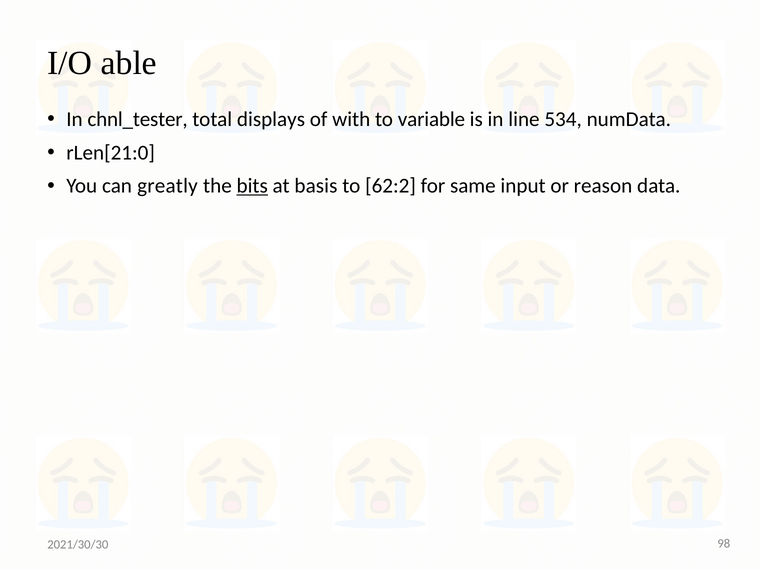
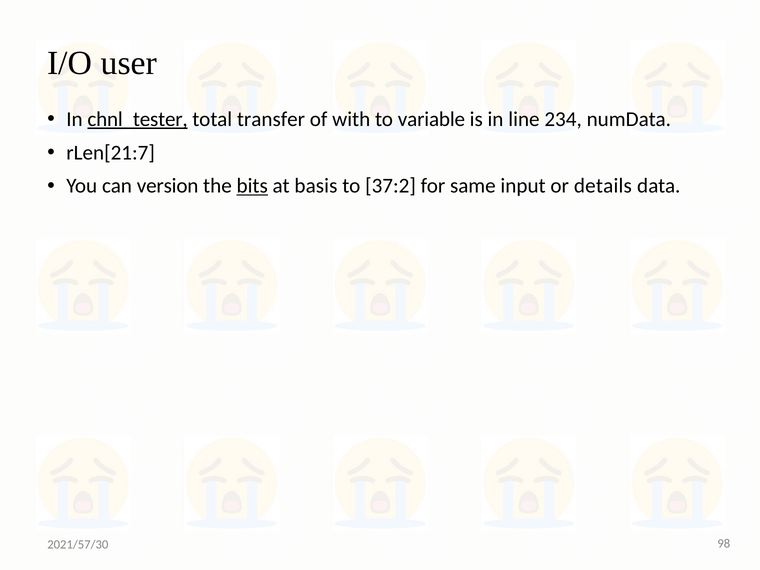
able: able -> user
chnl_tester underline: none -> present
displays: displays -> transfer
534: 534 -> 234
rLen[21:0: rLen[21:0 -> rLen[21:7
greatly: greatly -> version
62:2: 62:2 -> 37:2
reason: reason -> details
2021/30/30: 2021/30/30 -> 2021/57/30
